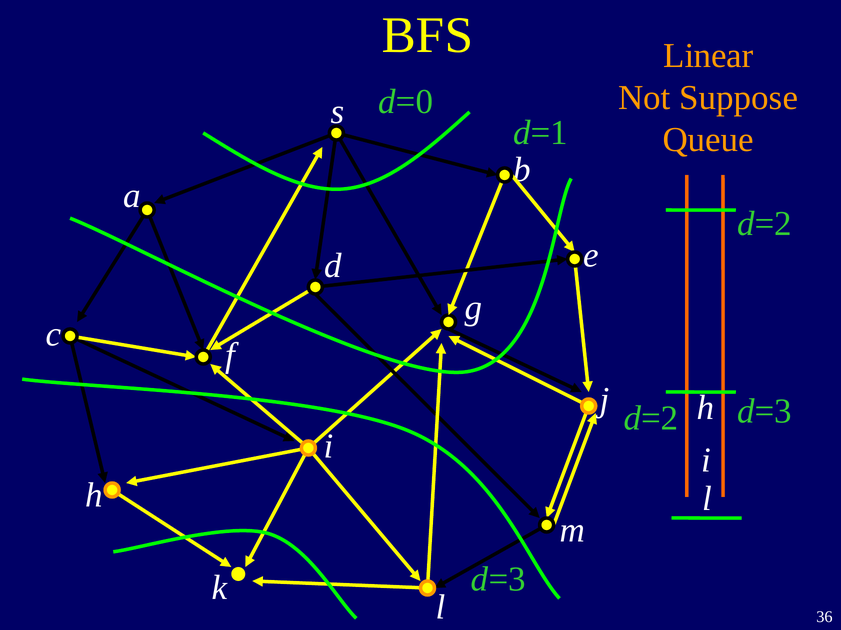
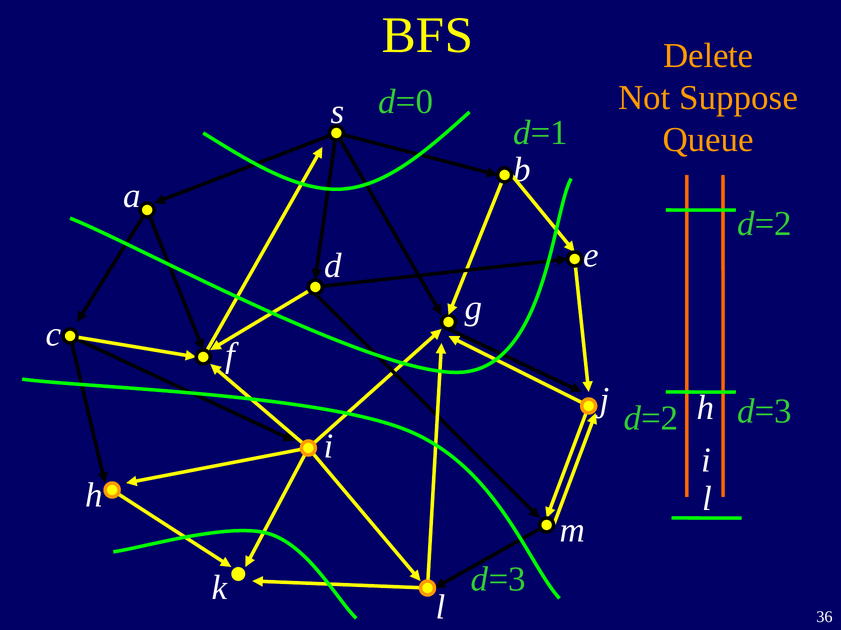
Linear: Linear -> Delete
